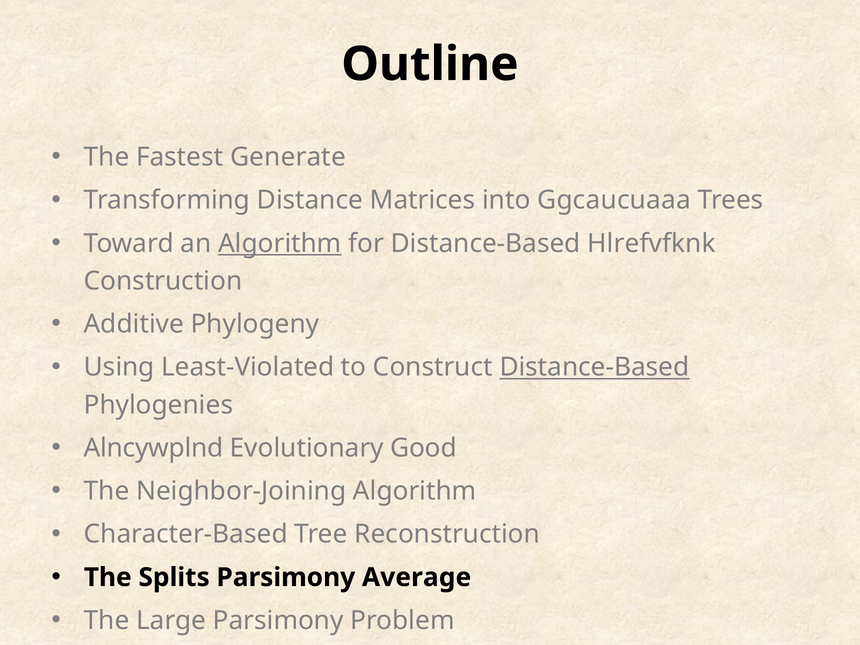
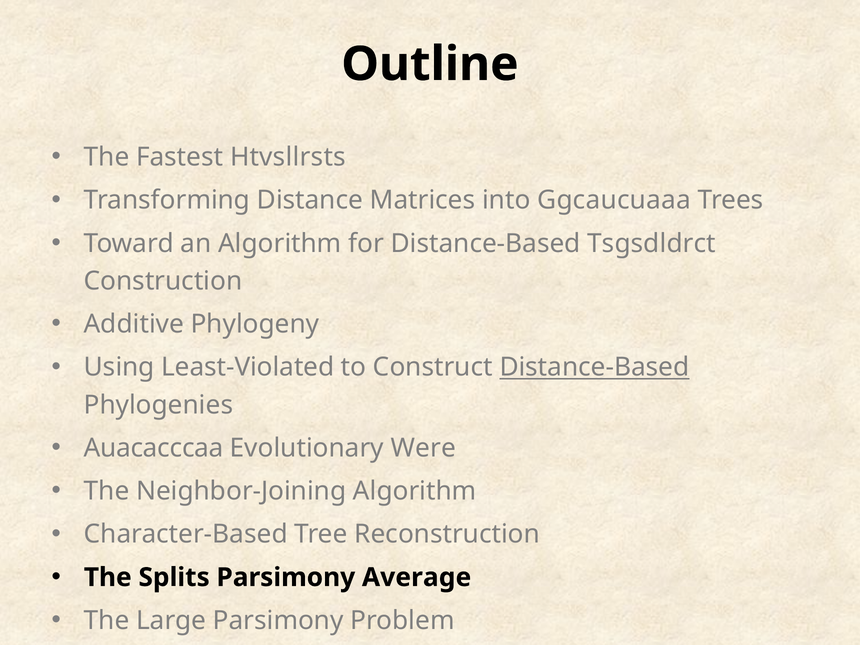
Generate: Generate -> Htvsllrsts
Algorithm at (280, 243) underline: present -> none
Hlrefvfknk: Hlrefvfknk -> Tsgsdldrct
Alncywplnd: Alncywplnd -> Auacacccaa
Good: Good -> Were
